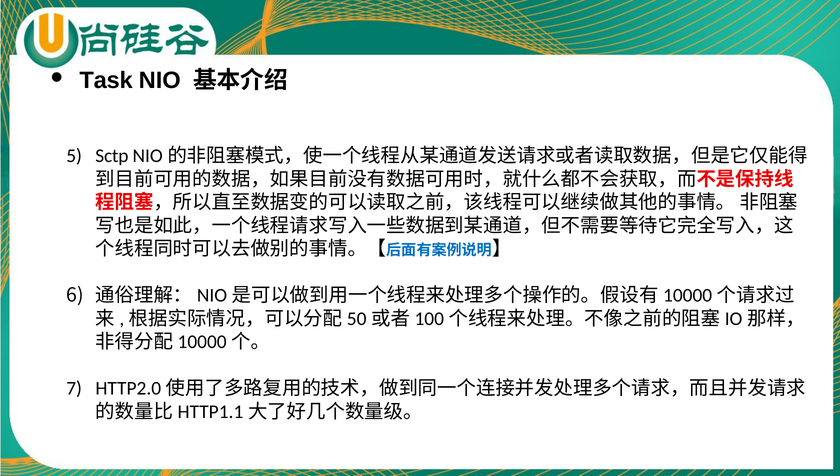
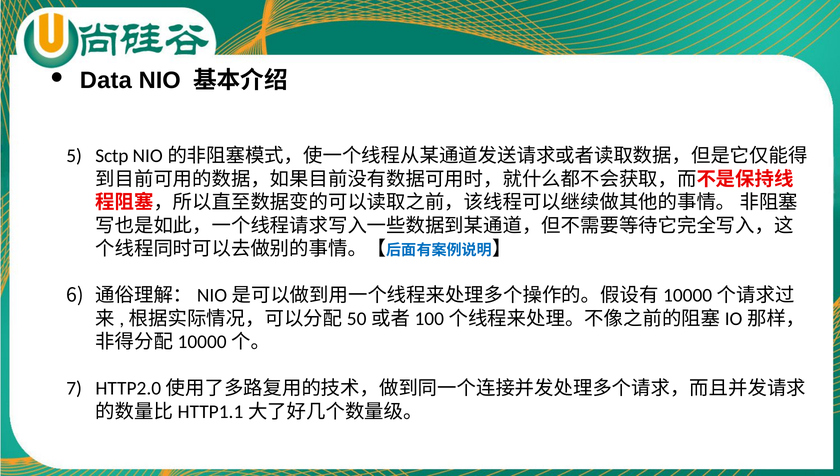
Task: Task -> Data
